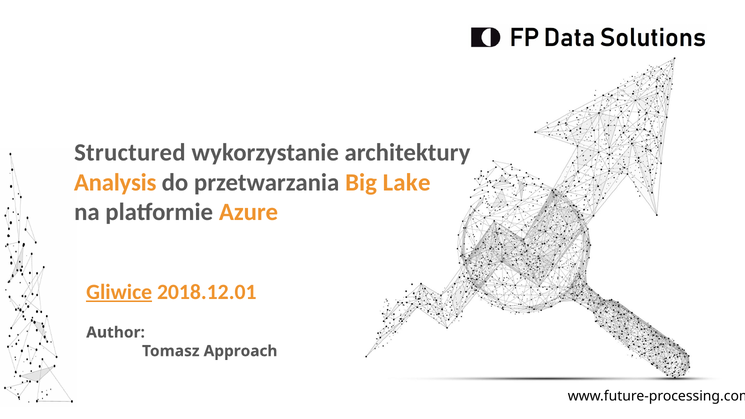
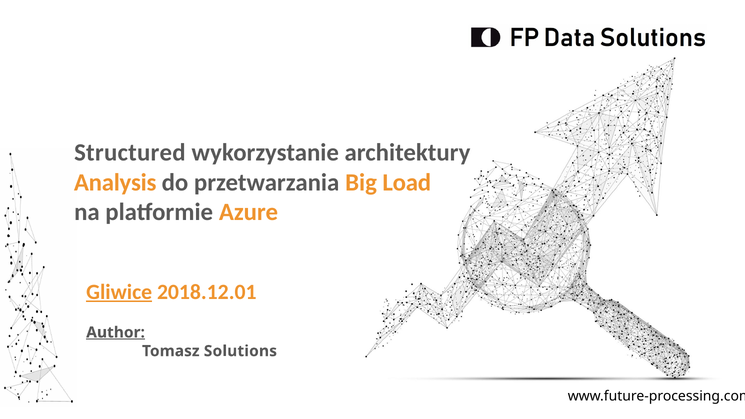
Lake: Lake -> Load
Author underline: none -> present
Approach: Approach -> Solutions
